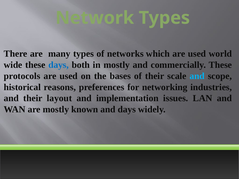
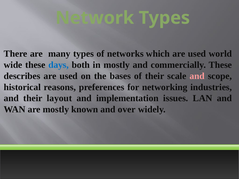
protocols: protocols -> describes
and at (197, 76) colour: light blue -> pink
and days: days -> over
